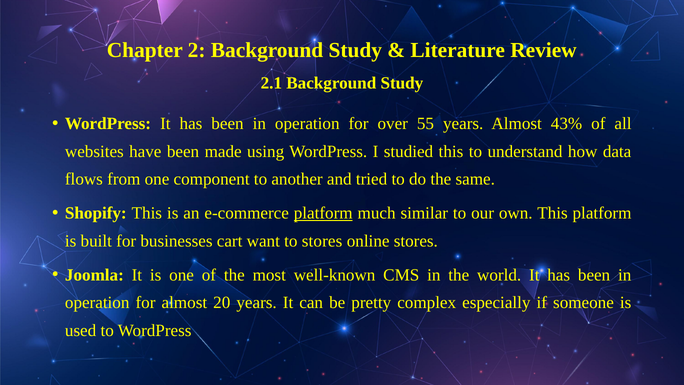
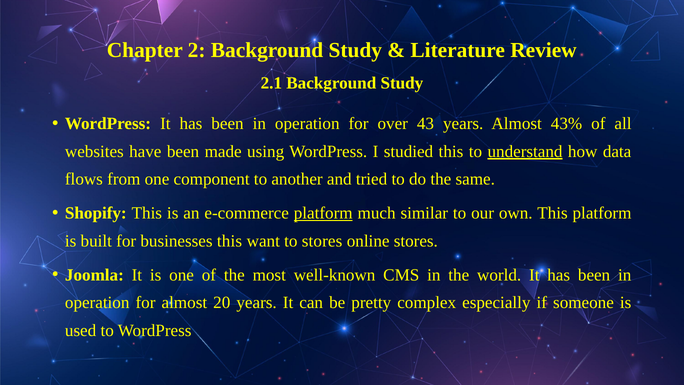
55: 55 -> 43
understand underline: none -> present
businesses cart: cart -> this
